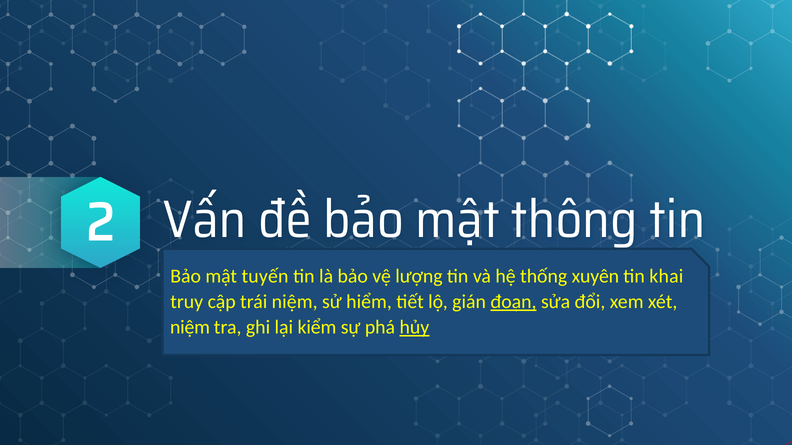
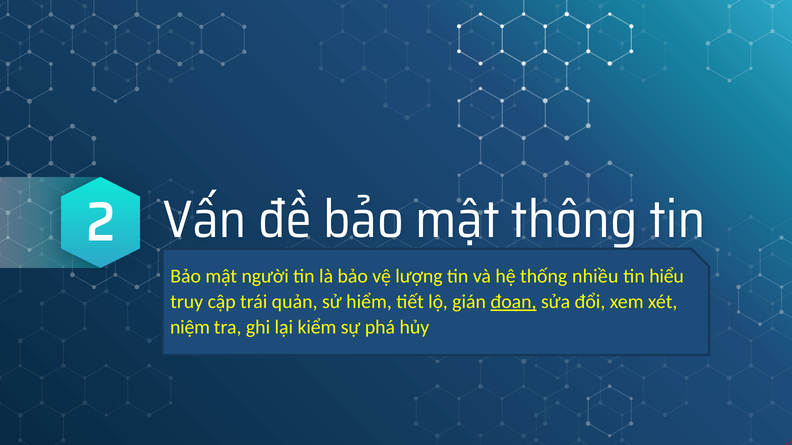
tuyến: tuyến -> người
xuyên: xuyên -> nhiều
khai: khai -> hiểu
trái niệm: niệm -> quản
hủy underline: present -> none
